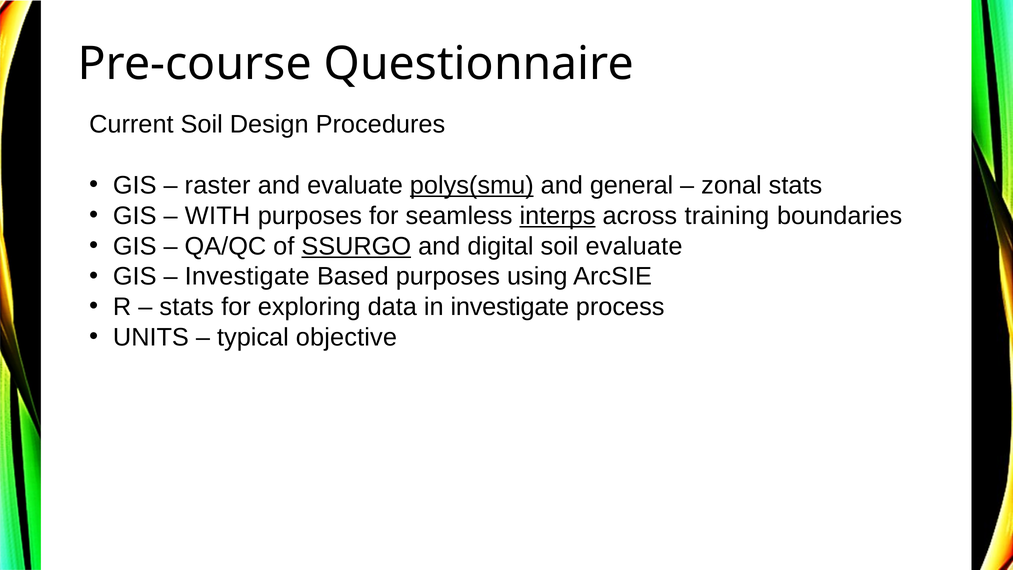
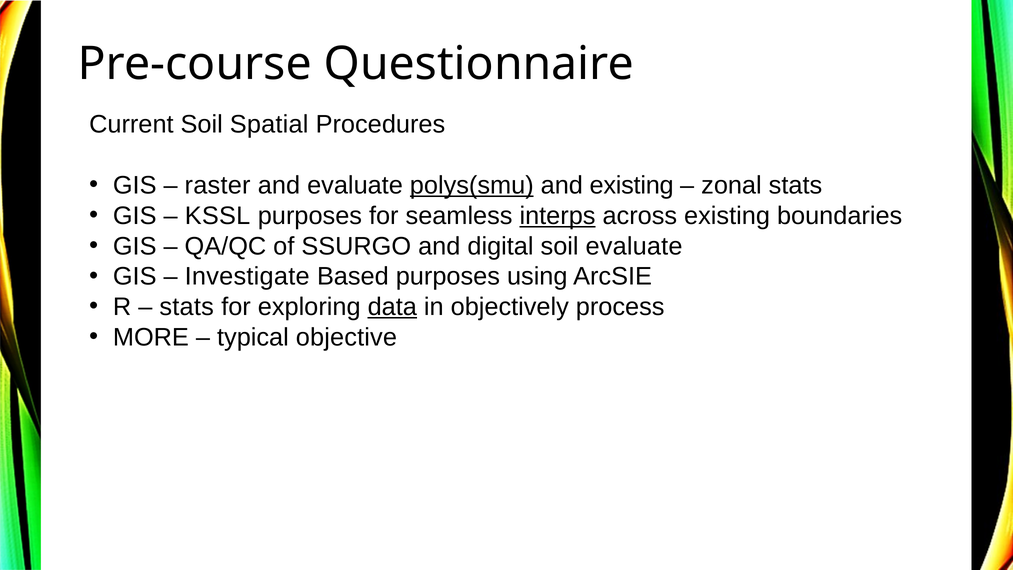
Design: Design -> Spatial
and general: general -> existing
WITH: WITH -> KSSL
across training: training -> existing
SSURGO underline: present -> none
data underline: none -> present
in investigate: investigate -> objectively
UNITS: UNITS -> MORE
